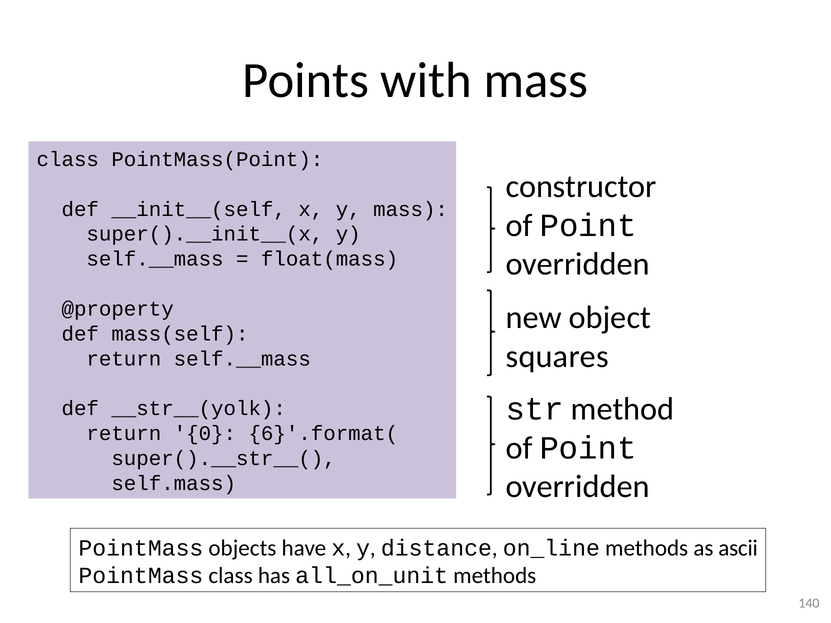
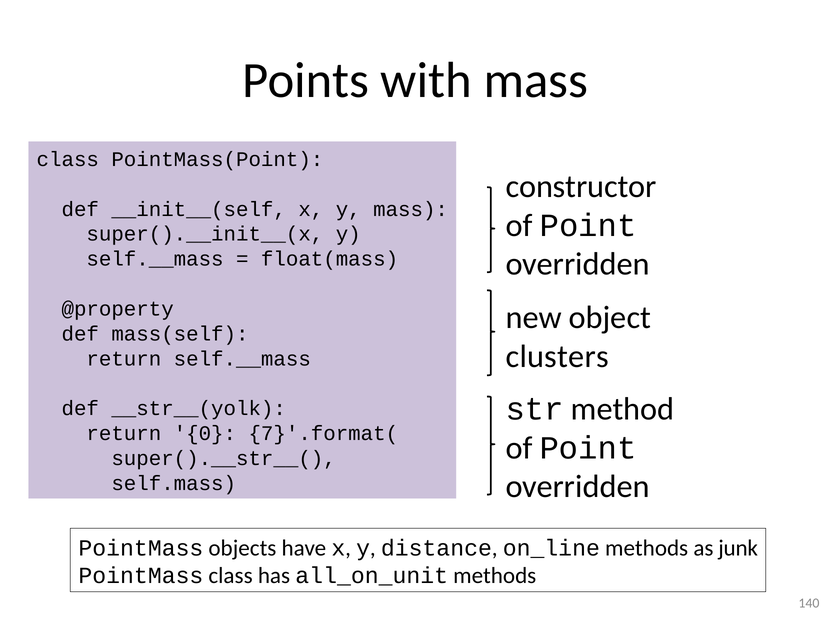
squares: squares -> clusters
6}'.format(: 6}'.format( -> 7}'.format(
ascii: ascii -> junk
